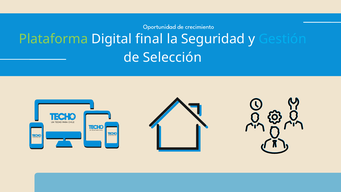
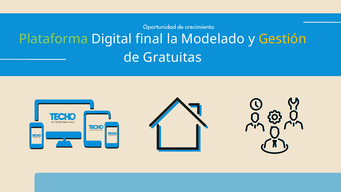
Seguridad: Seguridad -> Modelado
Gestión colour: light blue -> yellow
Selección: Selección -> Gratuitas
